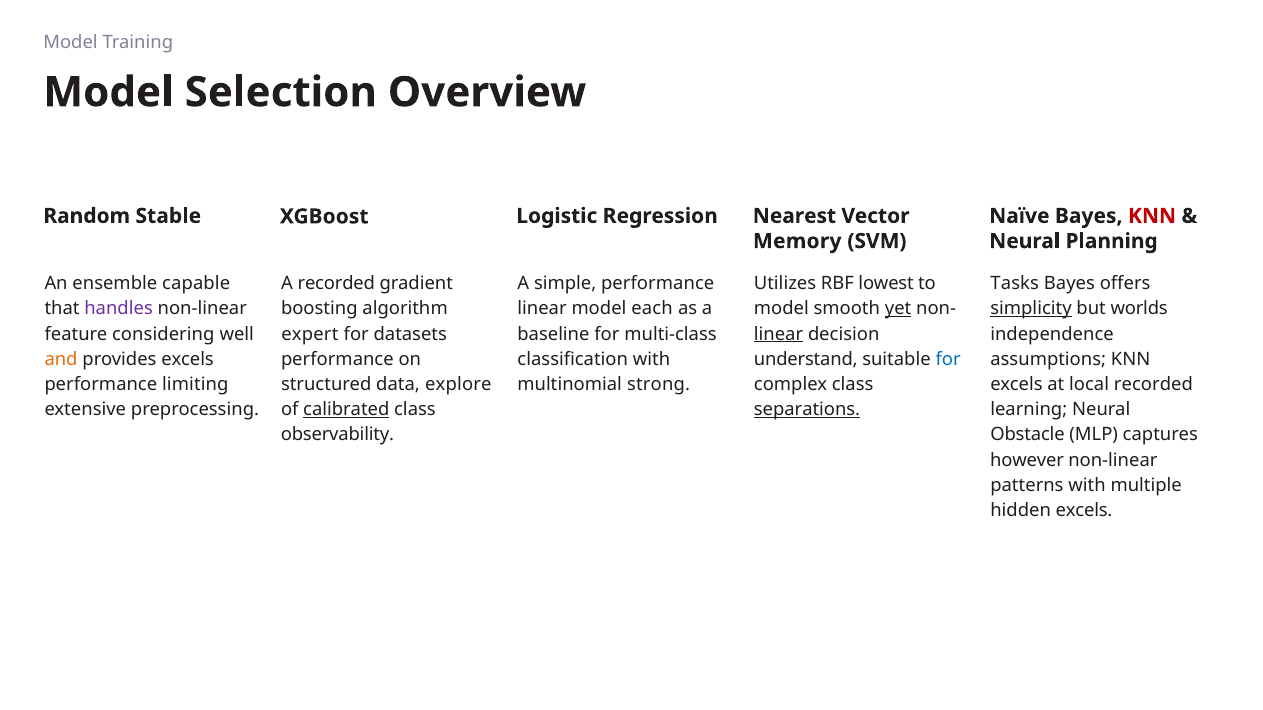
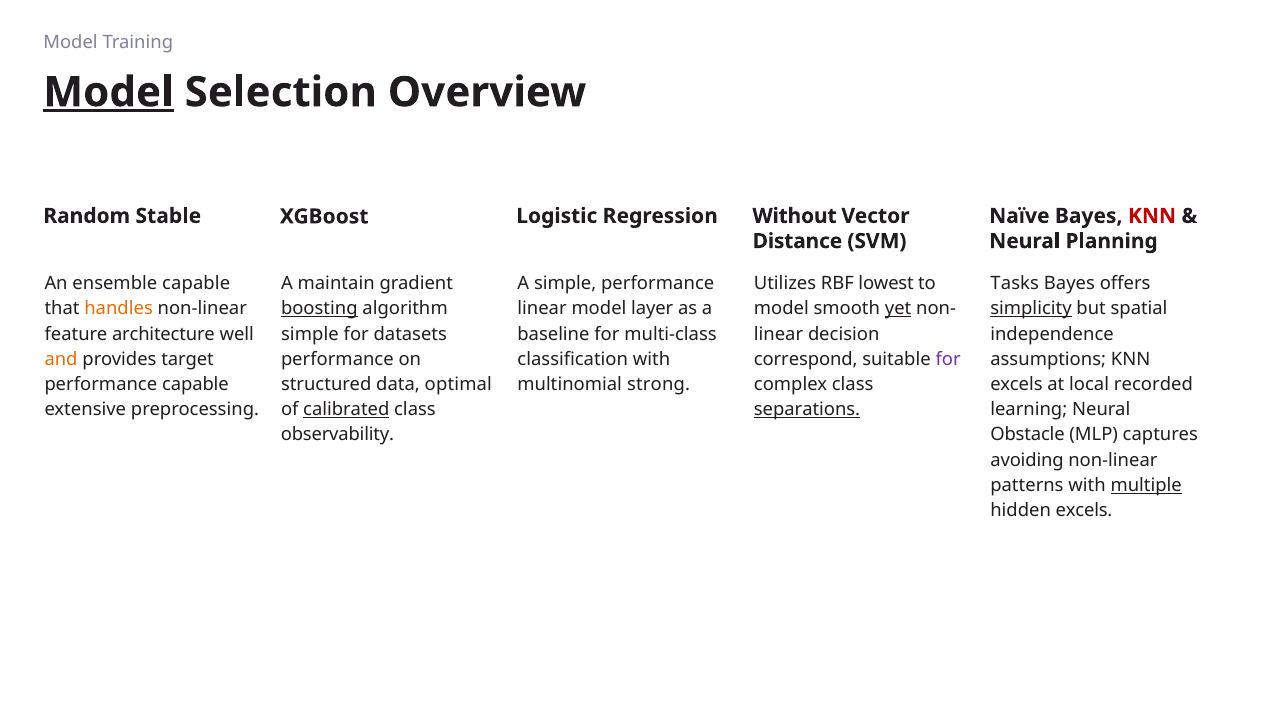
Model at (109, 92) underline: none -> present
Nearest: Nearest -> Without
Memory: Memory -> Distance
A recorded: recorded -> maintain
handles colour: purple -> orange
boosting underline: none -> present
each: each -> layer
worlds: worlds -> spatial
considering: considering -> architecture
expert at (310, 334): expert -> simple
linear at (779, 334) underline: present -> none
provides excels: excels -> target
understand: understand -> correspond
for at (948, 359) colour: blue -> purple
performance limiting: limiting -> capable
explore: explore -> optimal
however: however -> avoiding
multiple underline: none -> present
